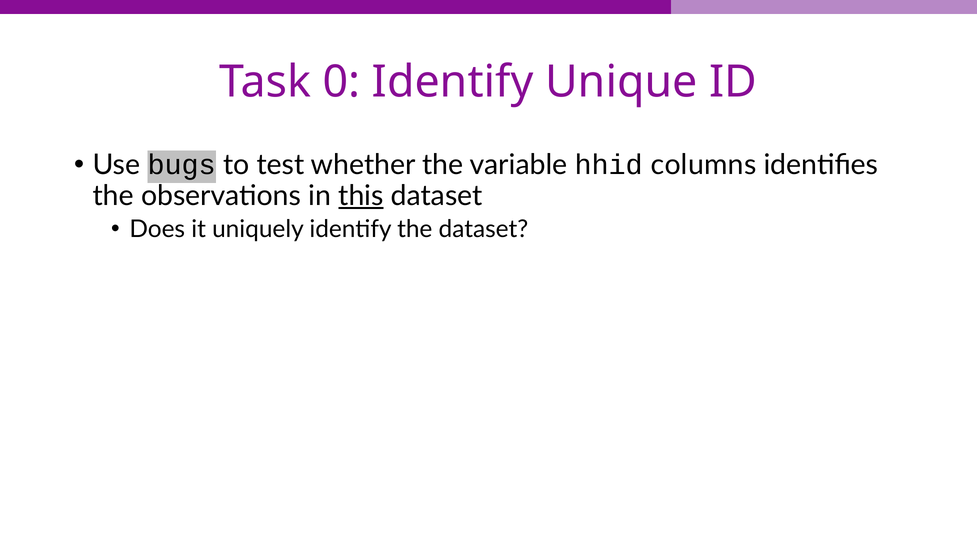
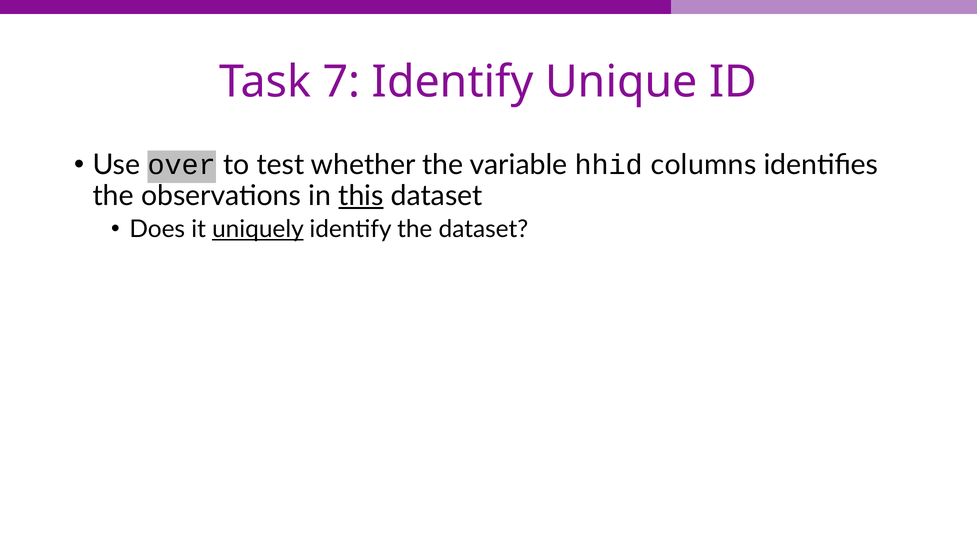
0: 0 -> 7
bugs: bugs -> over
uniquely underline: none -> present
